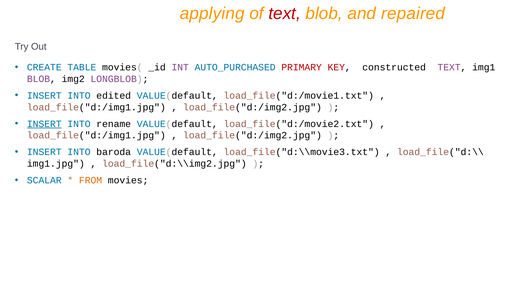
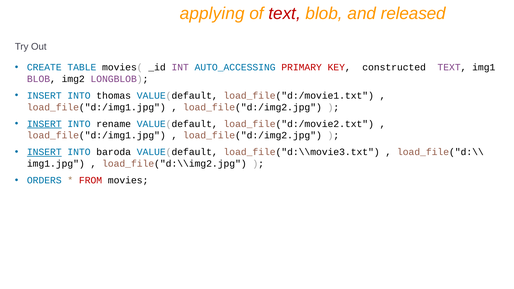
repaired: repaired -> released
AUTO_PURCHASED: AUTO_PURCHASED -> AUTO_ACCESSING
edited: edited -> thomas
INSERT at (44, 152) underline: none -> present
SCALAR: SCALAR -> ORDERS
FROM colour: orange -> red
